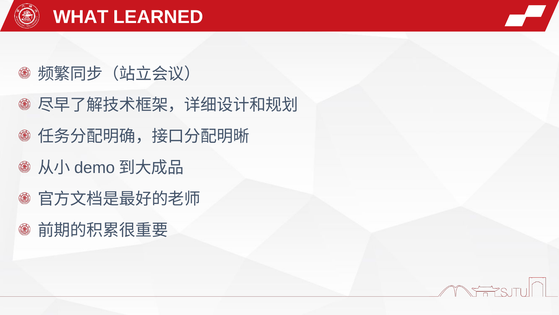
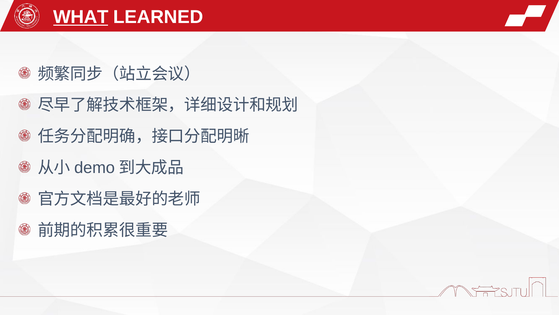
WHAT underline: none -> present
